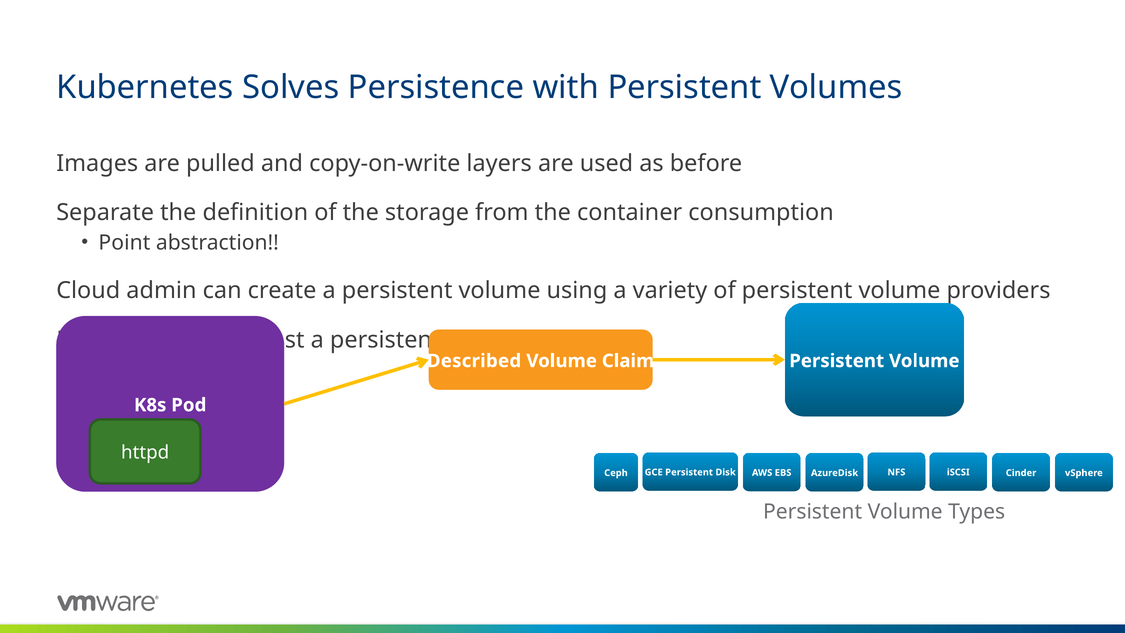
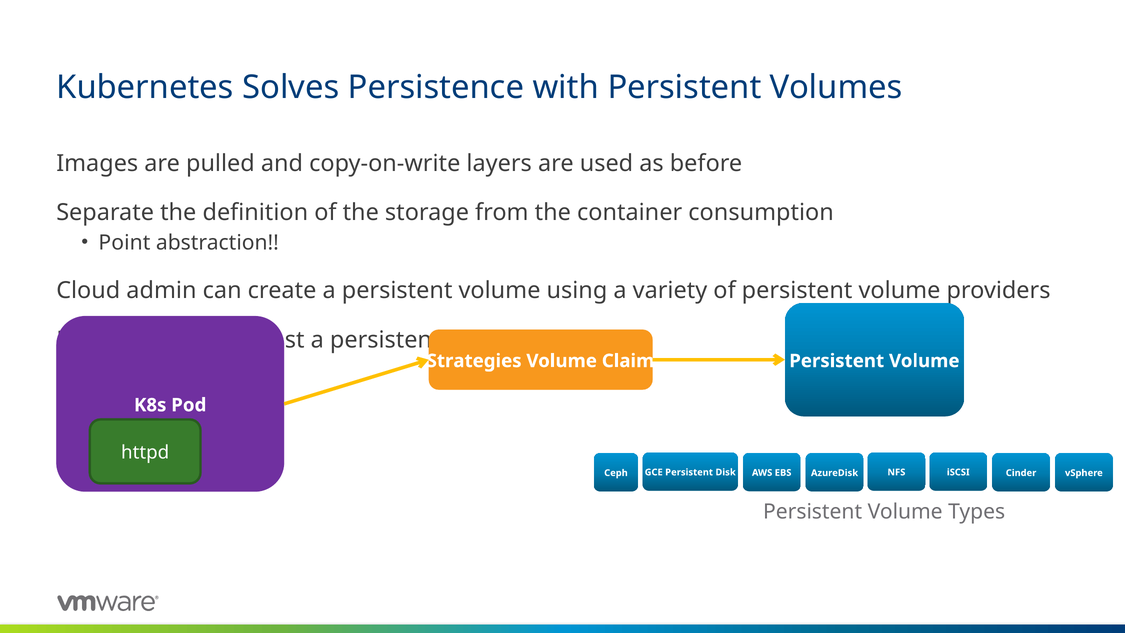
Described: Described -> Strategies
